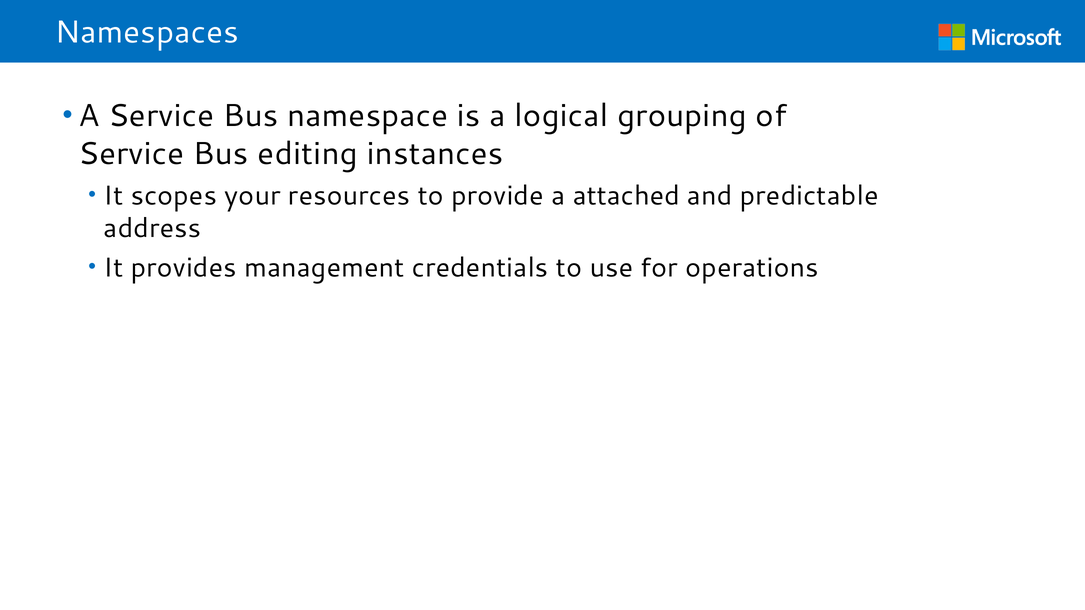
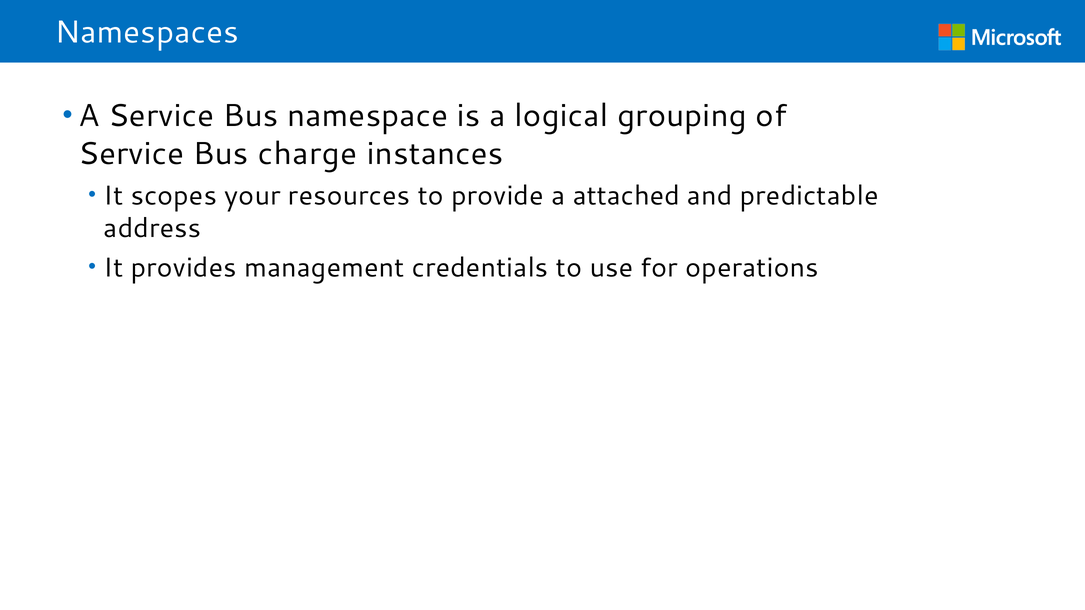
editing: editing -> charge
